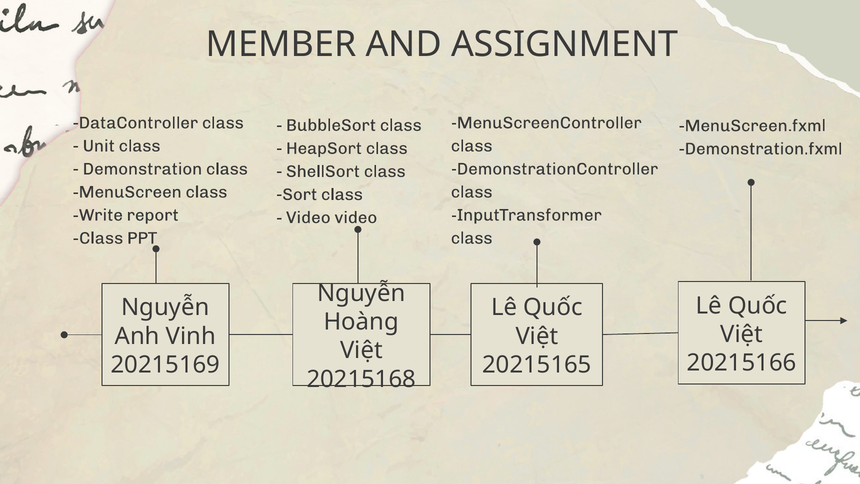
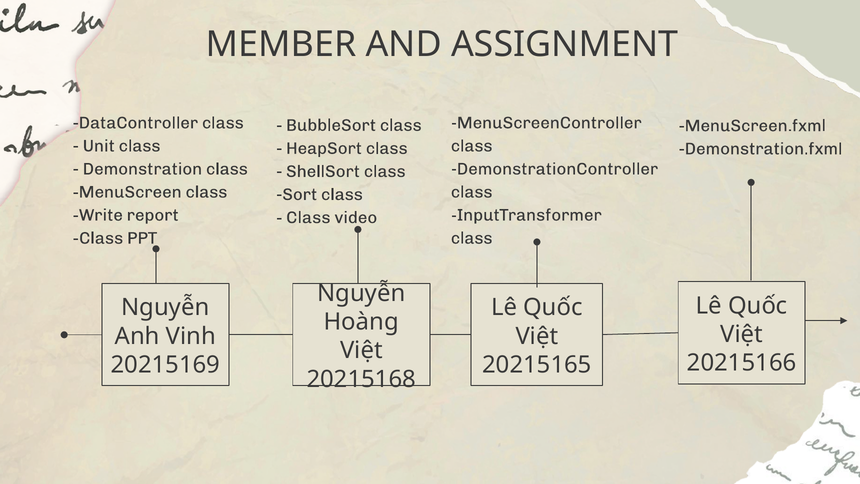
Video at (308, 217): Video -> Class
